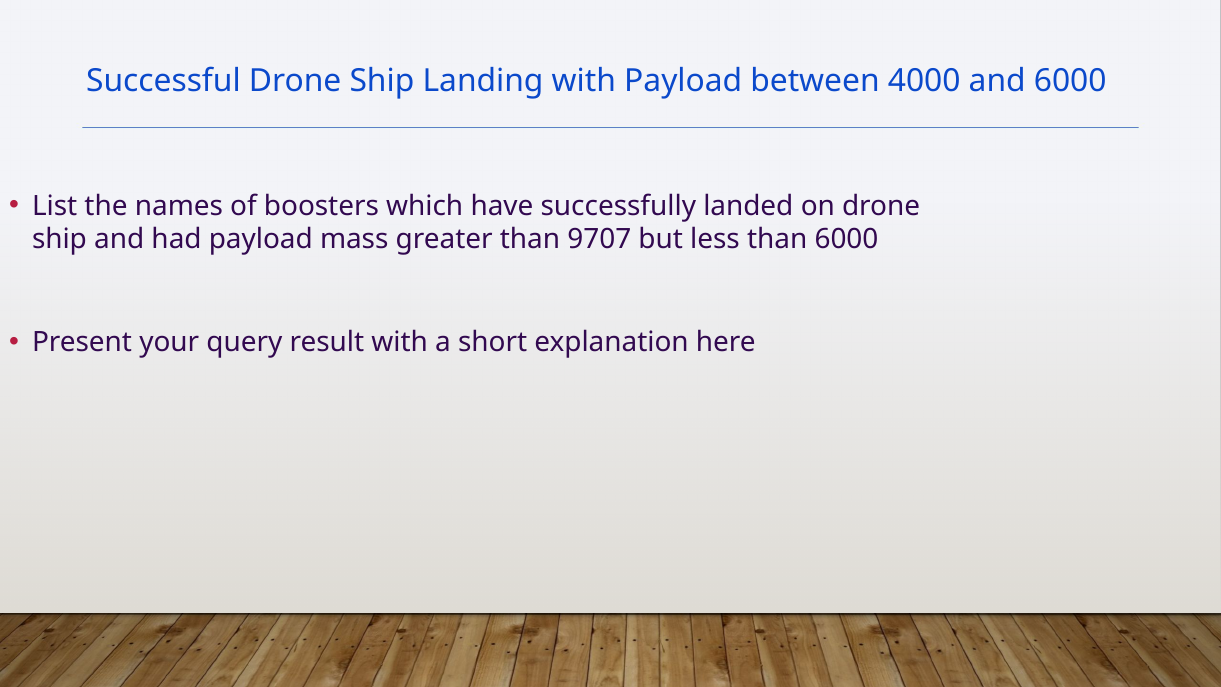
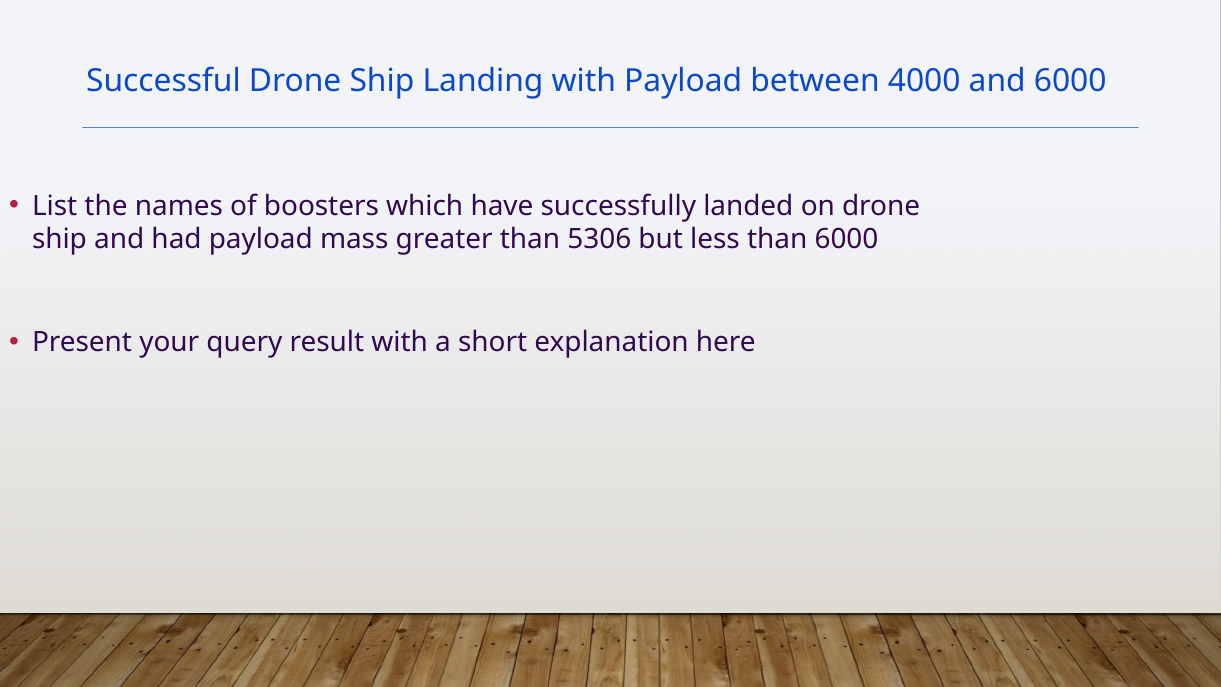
9707: 9707 -> 5306
